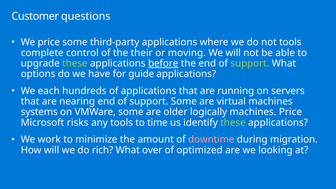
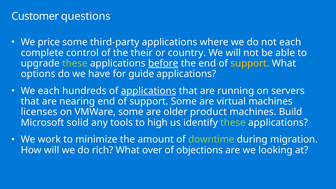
not tools: tools -> each
moving: moving -> country
support at (250, 63) colour: light green -> yellow
applications at (149, 91) underline: none -> present
systems: systems -> licenses
logically: logically -> product
machines Price: Price -> Build
risks: risks -> solid
time: time -> high
downtime colour: pink -> light green
optimized: optimized -> objections
